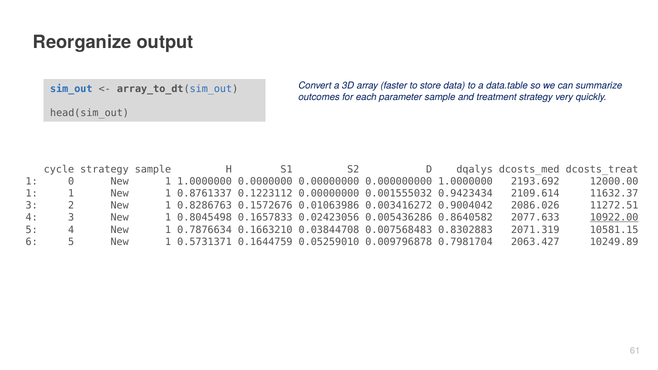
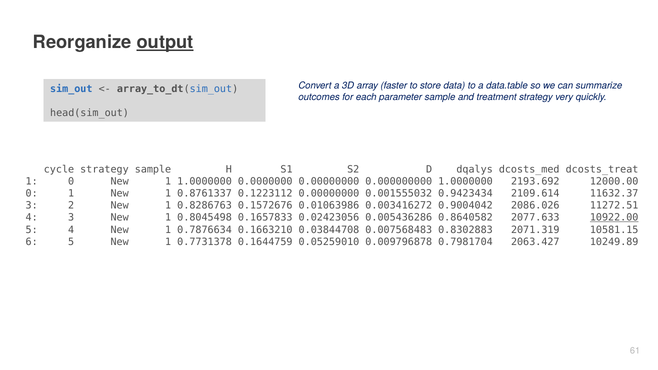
output underline: none -> present
1 at (32, 194): 1 -> 0
0.5731371: 0.5731371 -> 0.7731378
